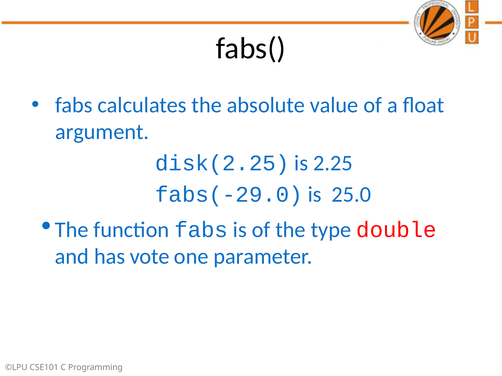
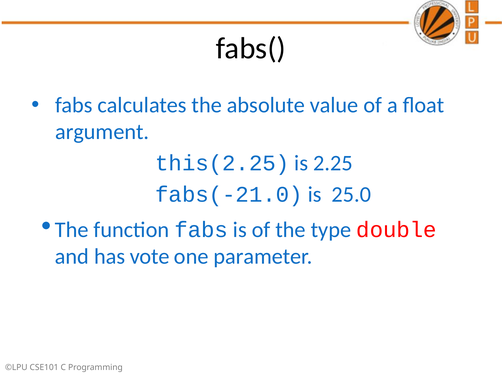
disk(2.25: disk(2.25 -> this(2.25
fabs(-29.0: fabs(-29.0 -> fabs(-21.0
